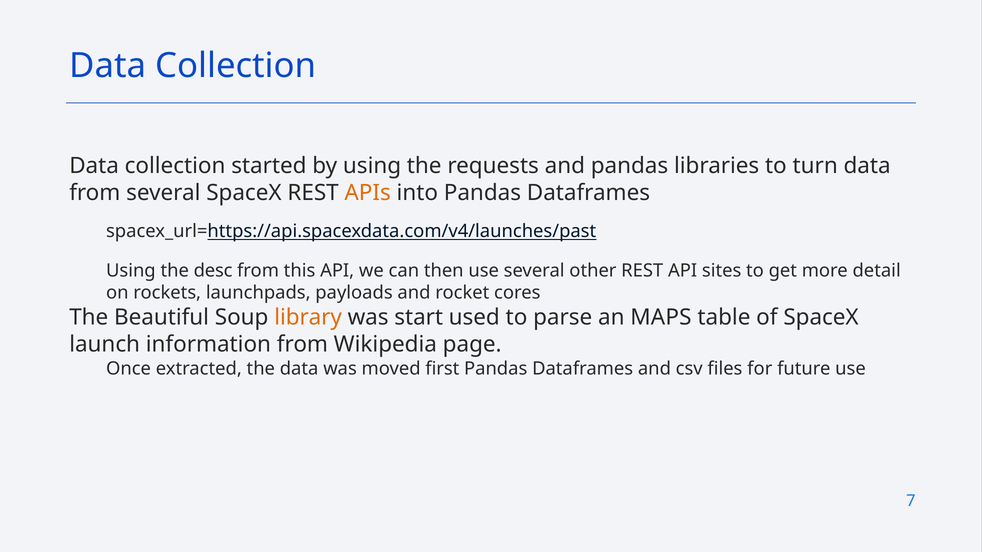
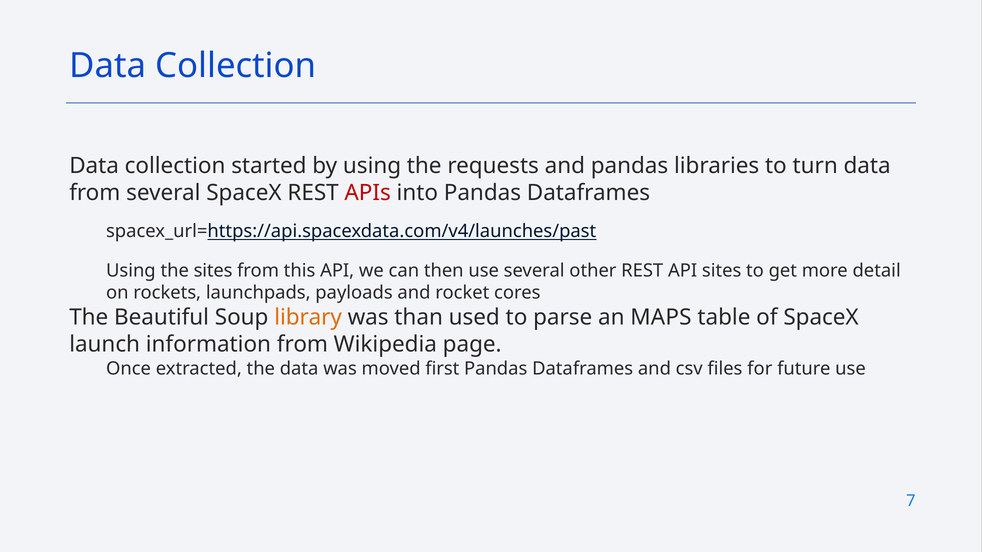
APIs colour: orange -> red
the desc: desc -> sites
start: start -> than
